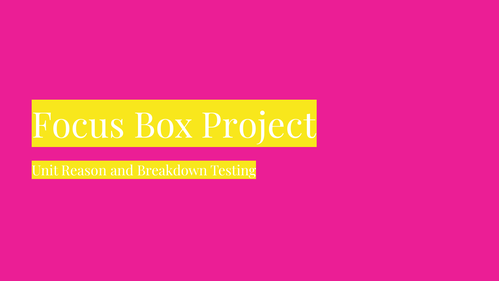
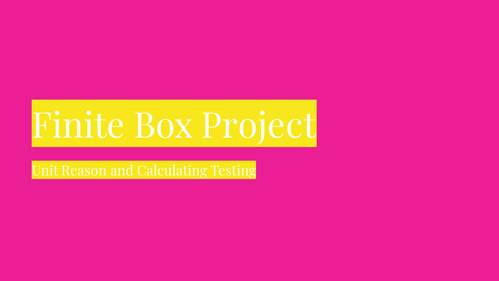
Focus: Focus -> Finite
Breakdown: Breakdown -> Calculating
